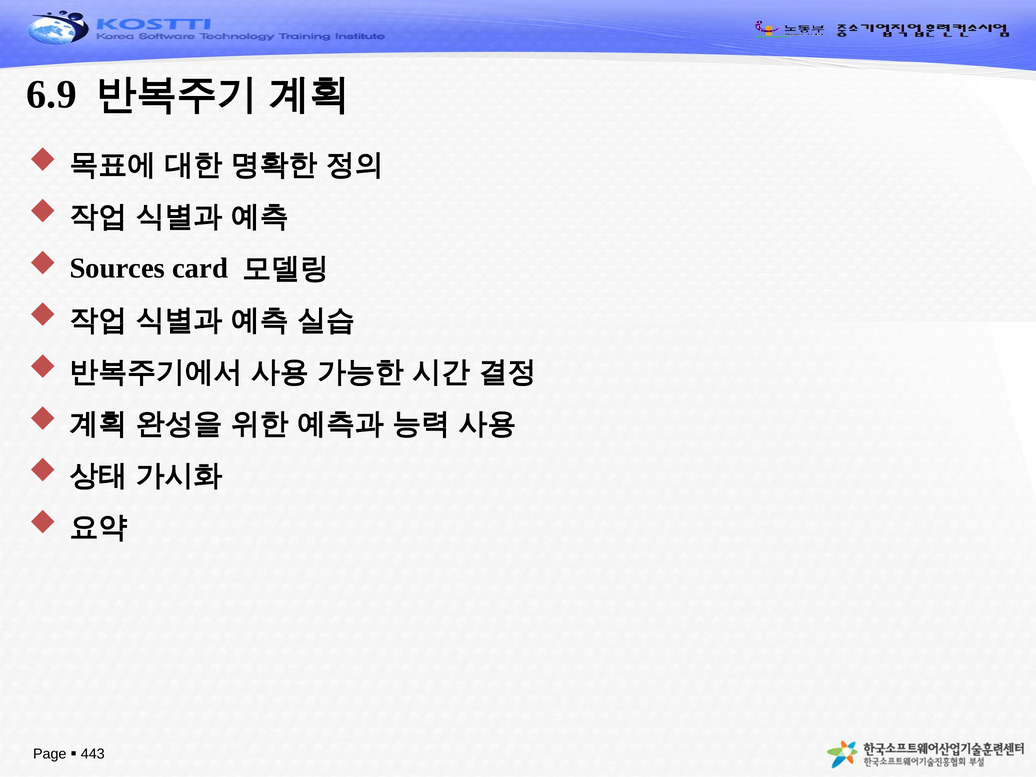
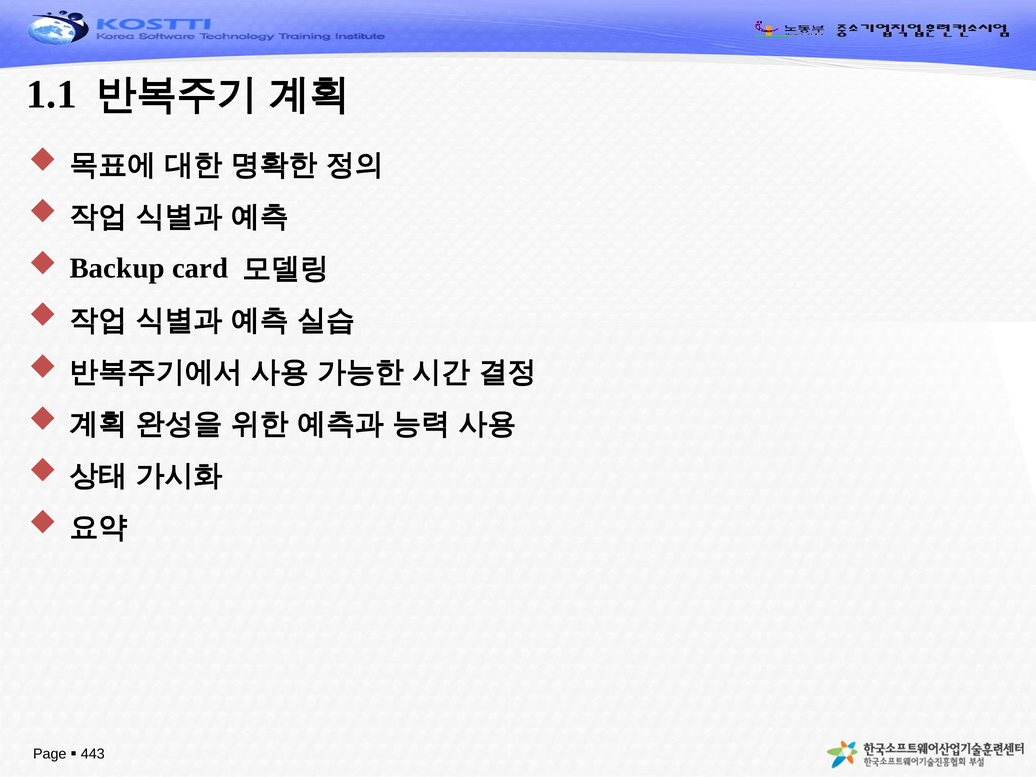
6.9: 6.9 -> 1.1
Sources: Sources -> Backup
